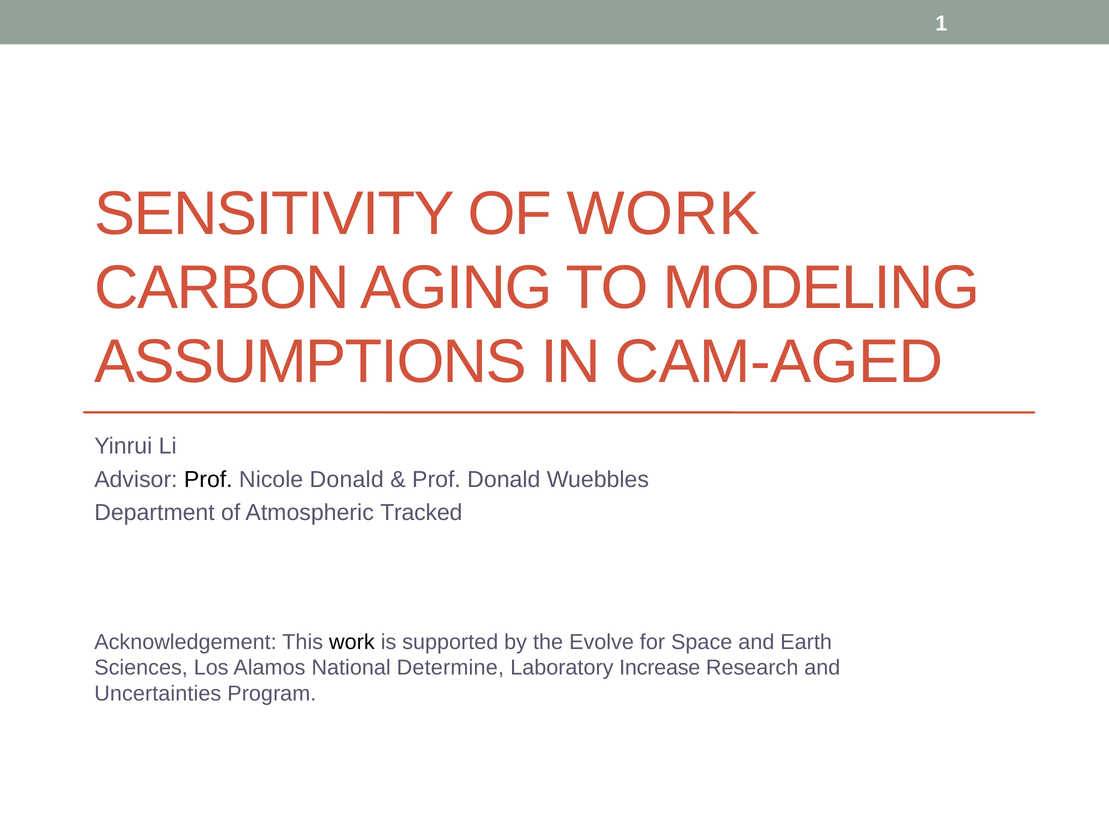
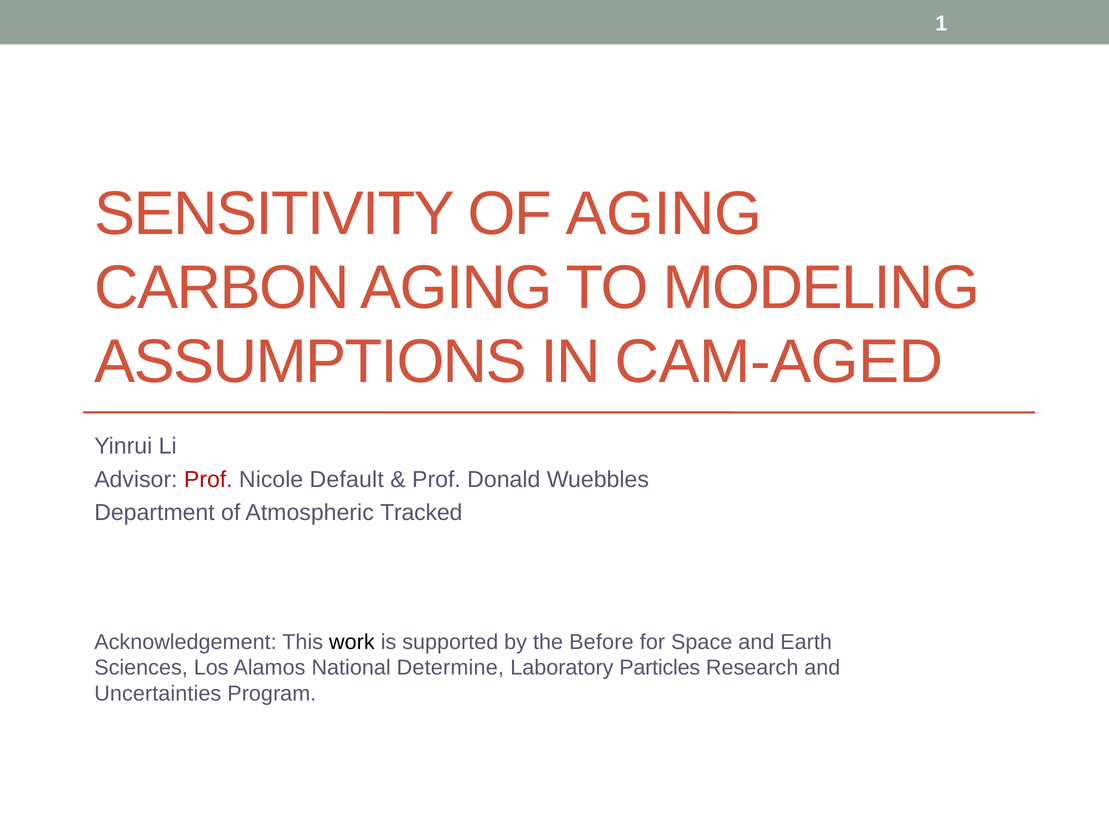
OF WORK: WORK -> AGING
Prof at (208, 479) colour: black -> red
Nicole Donald: Donald -> Default
Evolve: Evolve -> Before
Increase: Increase -> Particles
